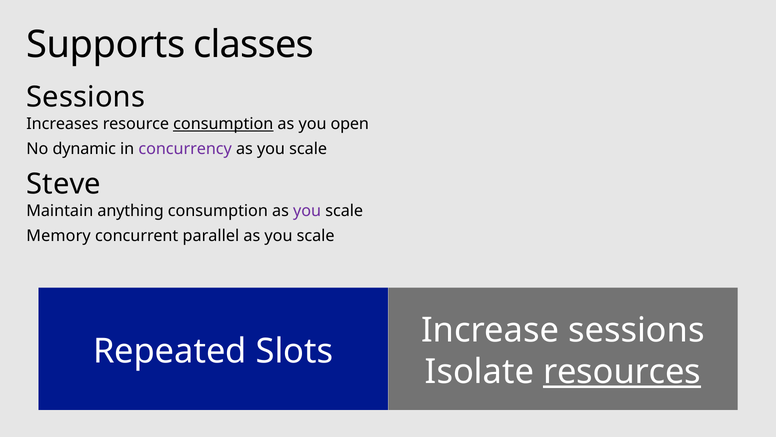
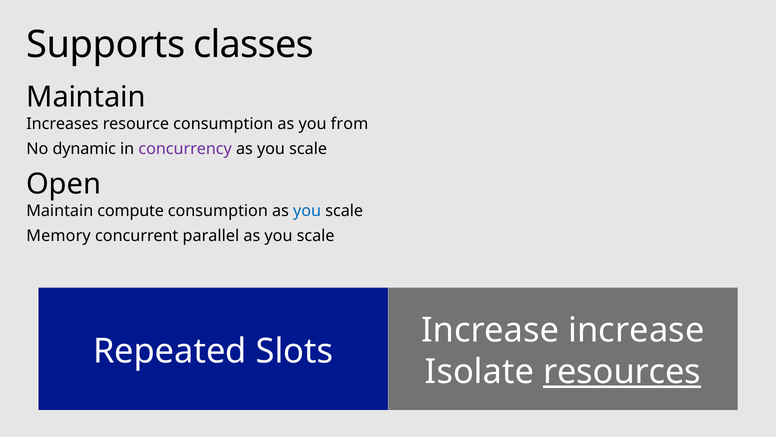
Sessions at (86, 97): Sessions -> Maintain
consumption at (223, 124) underline: present -> none
open: open -> from
Steve: Steve -> Open
anything: anything -> compute
you at (307, 211) colour: purple -> blue
Increase sessions: sessions -> increase
